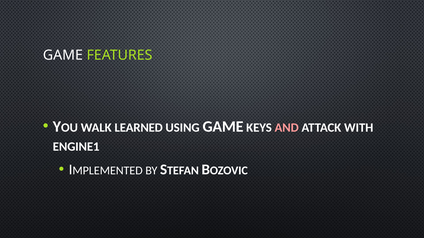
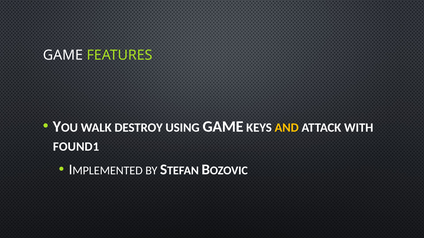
LEARNED: LEARNED -> DESTROY
AND colour: pink -> yellow
ENGINE1: ENGINE1 -> FOUND1
